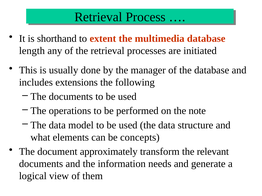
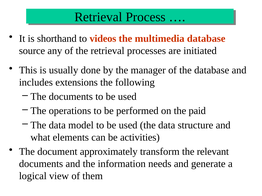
extent: extent -> videos
length: length -> source
note: note -> paid
concepts: concepts -> activities
